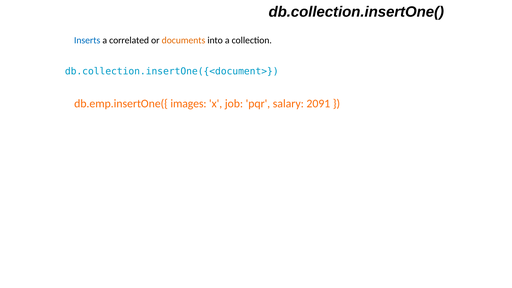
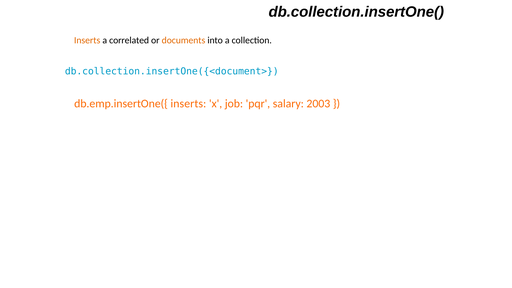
Inserts at (87, 40) colour: blue -> orange
db.emp.insertOne({ images: images -> inserts
2091: 2091 -> 2003
